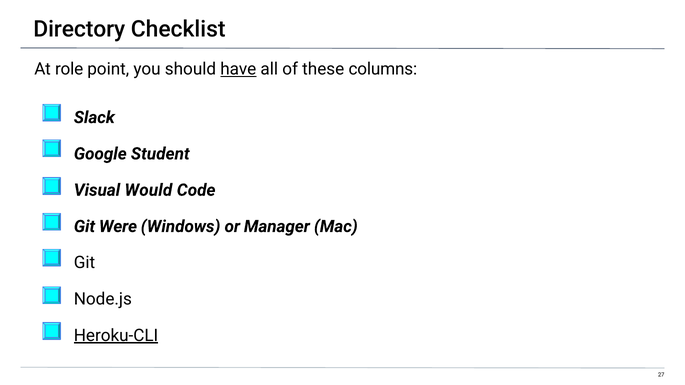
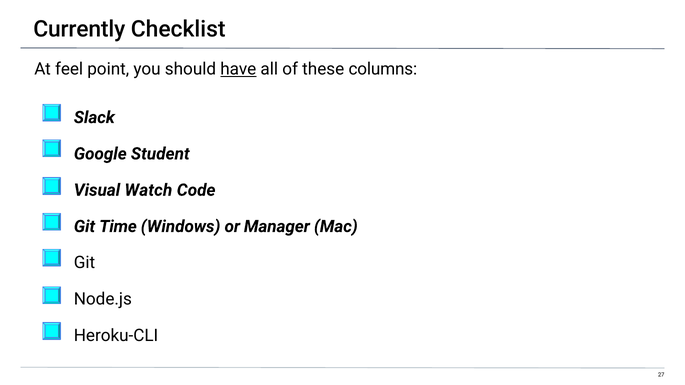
Directory: Directory -> Currently
role: role -> feel
Would: Would -> Watch
Were: Were -> Time
Heroku-CLI underline: present -> none
